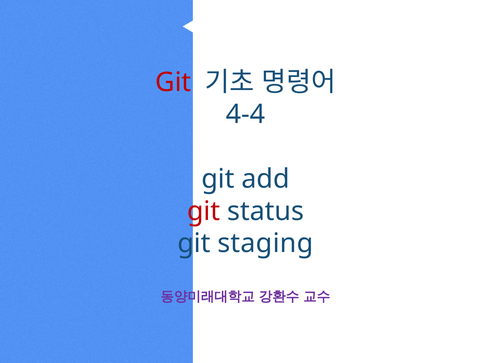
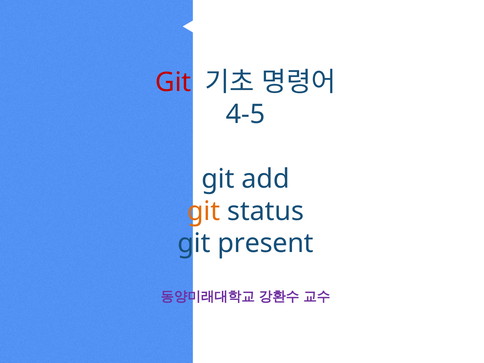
4-4: 4-4 -> 4-5
git at (204, 211) colour: red -> orange
staging: staging -> present
